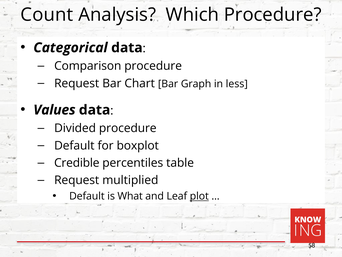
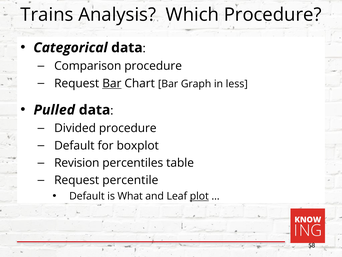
Count: Count -> Trains
Bar at (112, 83) underline: none -> present
Values: Values -> Pulled
Credible: Credible -> Revision
multiplied: multiplied -> percentile
